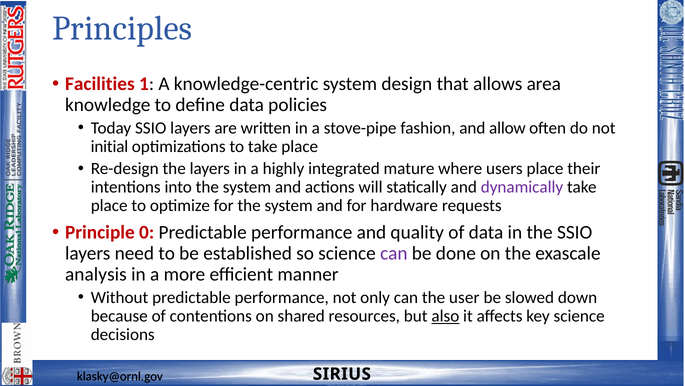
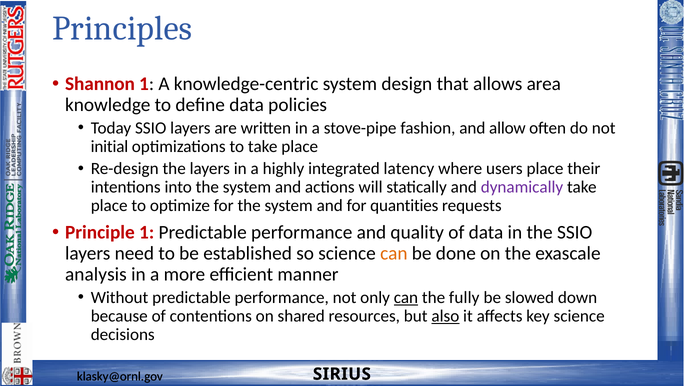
Facilities: Facilities -> Shannon
mature: mature -> latency
hardware: hardware -> quantities
Principle 0: 0 -> 1
can at (394, 253) colour: purple -> orange
can at (406, 297) underline: none -> present
user: user -> fully
